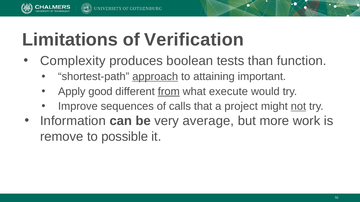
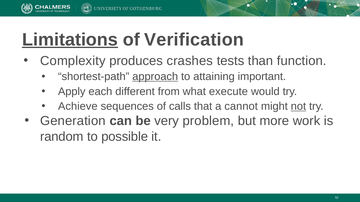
Limitations underline: none -> present
boolean: boolean -> crashes
good: good -> each
from underline: present -> none
Improve: Improve -> Achieve
project: project -> cannot
Information: Information -> Generation
average: average -> problem
remove: remove -> random
